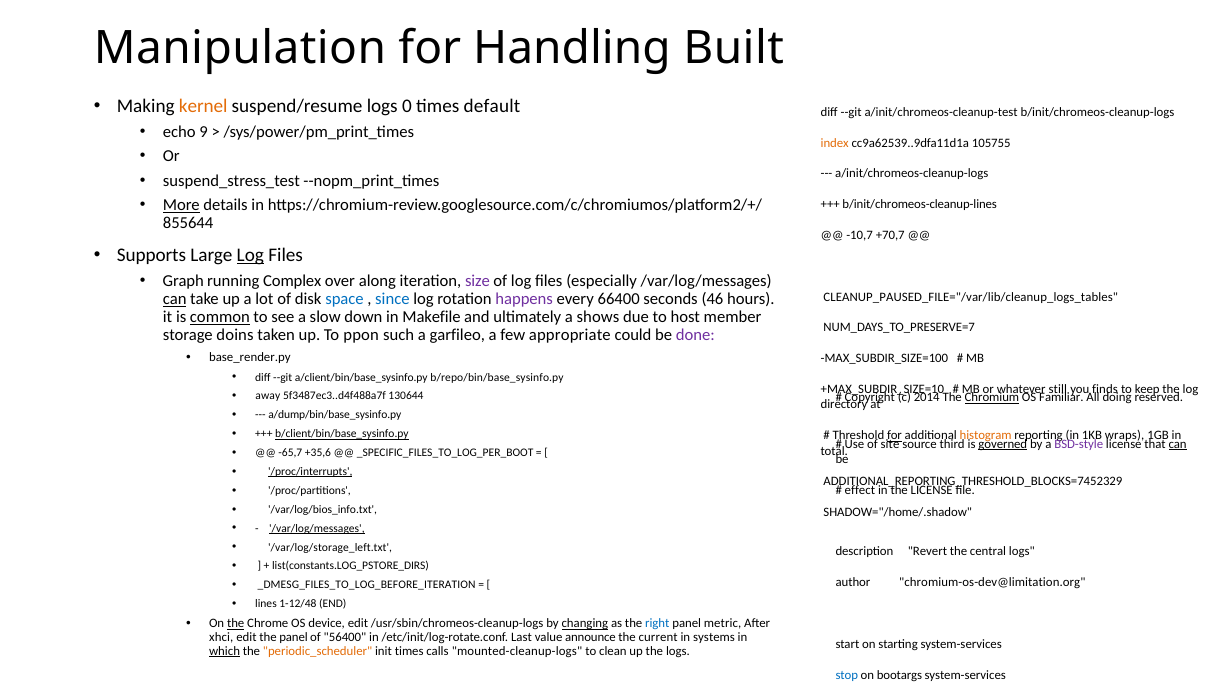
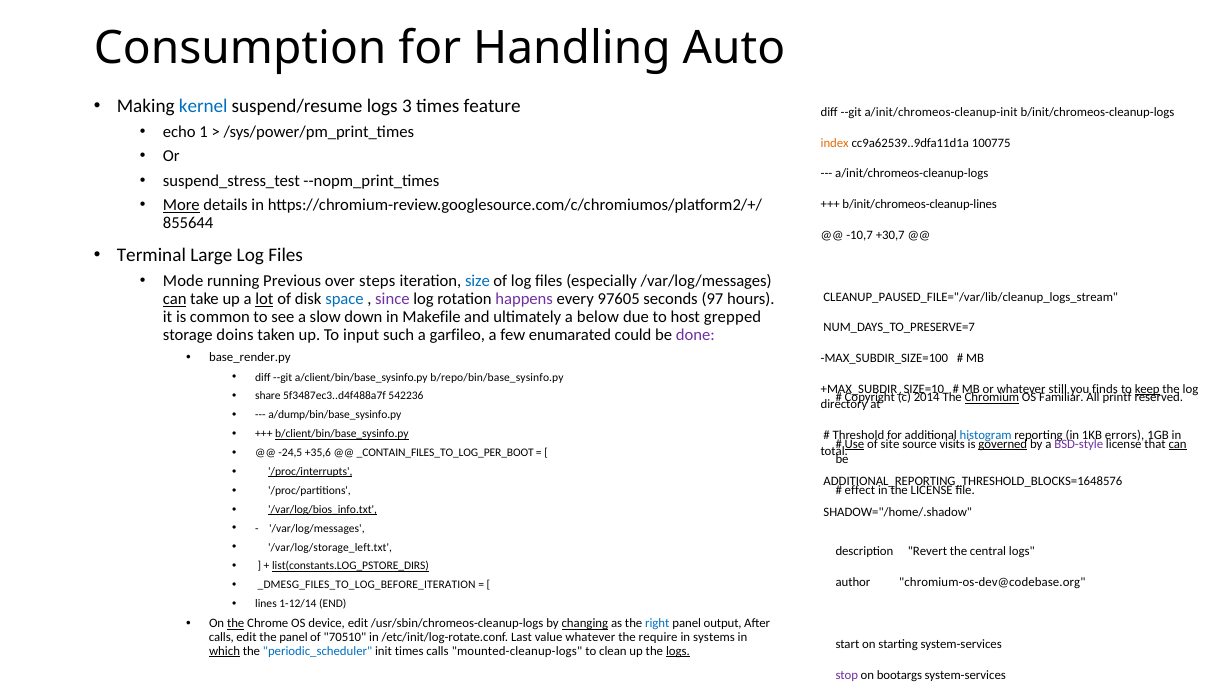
Manipulation: Manipulation -> Consumption
Built: Built -> Auto
kernel colour: orange -> blue
0: 0 -> 3
default: default -> feature
a/init/chromeos-cleanup-test: a/init/chromeos-cleanup-test -> a/init/chromeos-cleanup-init
9: 9 -> 1
105755: 105755 -> 100775
+70,7: +70,7 -> +30,7
Supports: Supports -> Terminal
Log at (250, 255) underline: present -> none
Graph: Graph -> Mode
Complex: Complex -> Previous
along: along -> steps
size colour: purple -> blue
CLEANUP_PAUSED_FILE="/var/lib/cleanup_logs_tables: CLEANUP_PAUSED_FILE="/var/lib/cleanup_logs_tables -> CLEANUP_PAUSED_FILE="/var/lib/cleanup_logs_stream
lot underline: none -> present
since colour: blue -> purple
66400: 66400 -> 97605
46: 46 -> 97
common underline: present -> none
shows: shows -> below
member: member -> grepped
ppon: ppon -> input
appropriate: appropriate -> enumarated
keep underline: none -> present
away: away -> share
130644: 130644 -> 542236
doing: doing -> printf
for at (895, 435) underline: present -> none
histogram colour: orange -> blue
wraps: wraps -> errors
Use underline: none -> present
third: third -> visits
-65,7: -65,7 -> -24,5
_SPECIFIC_FILES_TO_LOG_PER_BOOT: _SPECIFIC_FILES_TO_LOG_PER_BOOT -> _CONTAIN_FILES_TO_LOG_PER_BOOT
ADDITIONAL_REPORTING_THRESHOLD_BLOCKS=7452329: ADDITIONAL_REPORTING_THRESHOLD_BLOCKS=7452329 -> ADDITIONAL_REPORTING_THRESHOLD_BLOCKS=1648576
/var/log/bios_info.txt underline: none -> present
/var/log/messages at (317, 528) underline: present -> none
list(constants.LOG_PSTORE_DIRS underline: none -> present
chromium-os-dev@limitation.org: chromium-os-dev@limitation.org -> chromium-os-dev@codebase.org
1-12/48: 1-12/48 -> 1-12/14
metric: metric -> output
xhci at (221, 637): xhci -> calls
56400: 56400 -> 70510
value announce: announce -> whatever
current: current -> require
periodic_scheduler at (318, 651) colour: orange -> blue
logs at (678, 651) underline: none -> present
stop colour: blue -> purple
